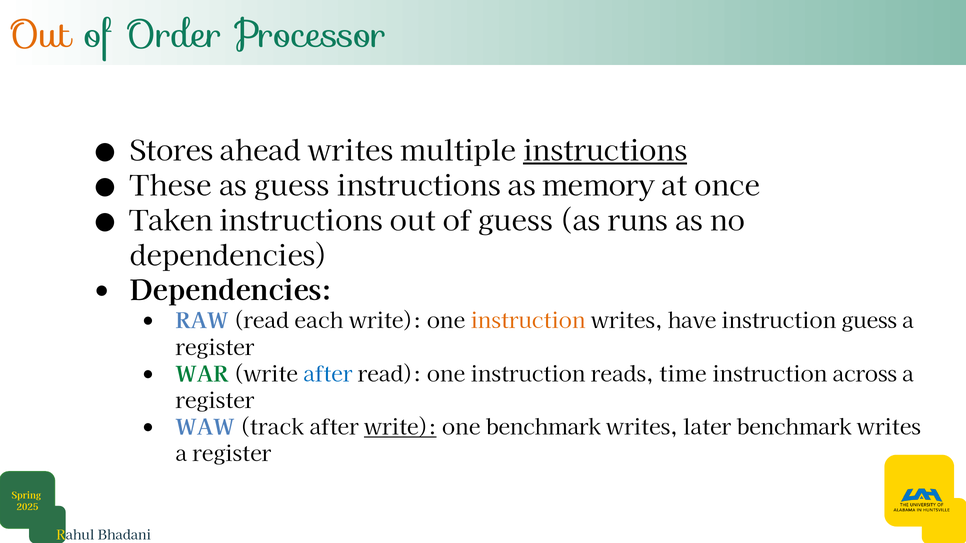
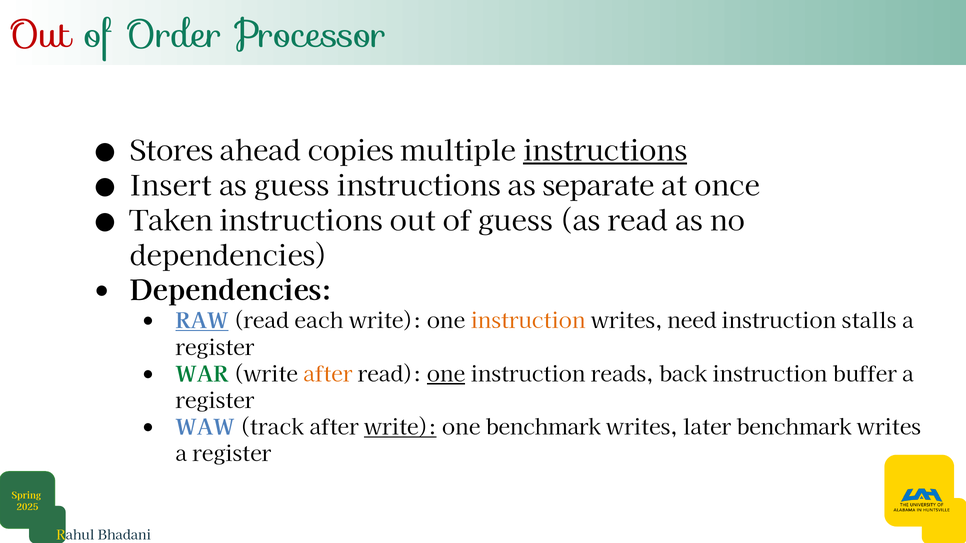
Out at (41, 35) colour: orange -> red
ahead writes: writes -> copies
These: These -> Insert
memory: memory -> separate
as runs: runs -> read
RAW underline: none -> present
have: have -> need
instruction guess: guess -> stalls
after at (328, 375) colour: blue -> orange
one at (446, 375) underline: none -> present
time: time -> back
across: across -> buffer
